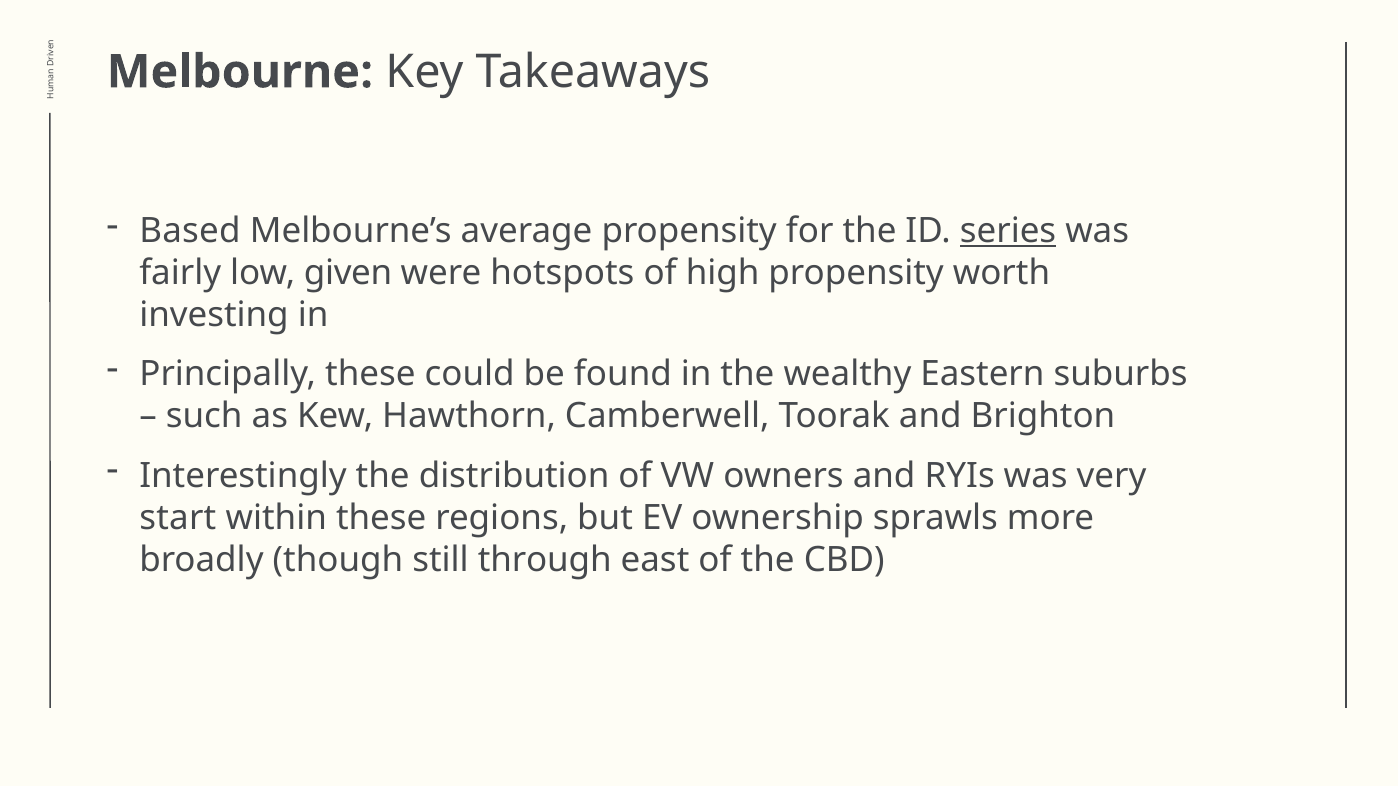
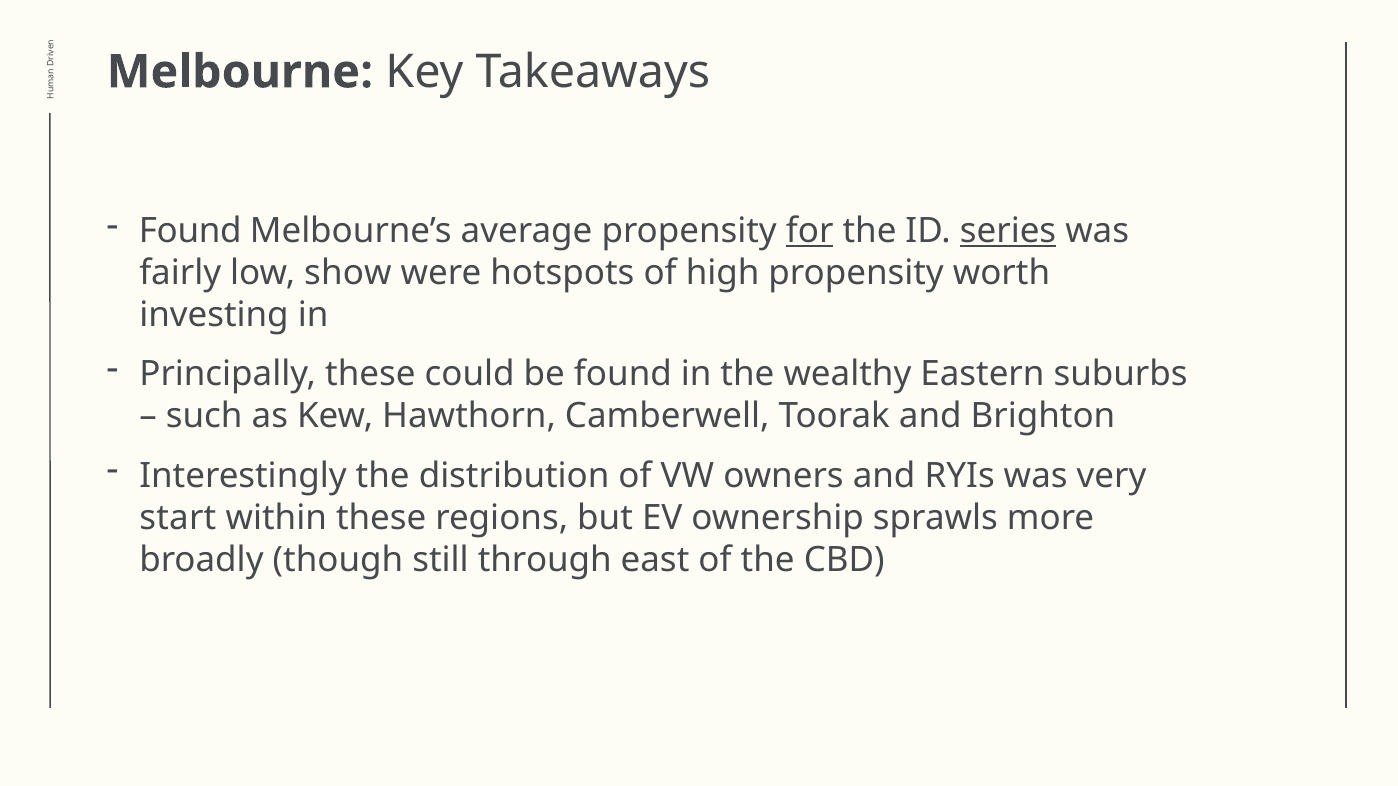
Based at (190, 231): Based -> Found
for underline: none -> present
given: given -> show
